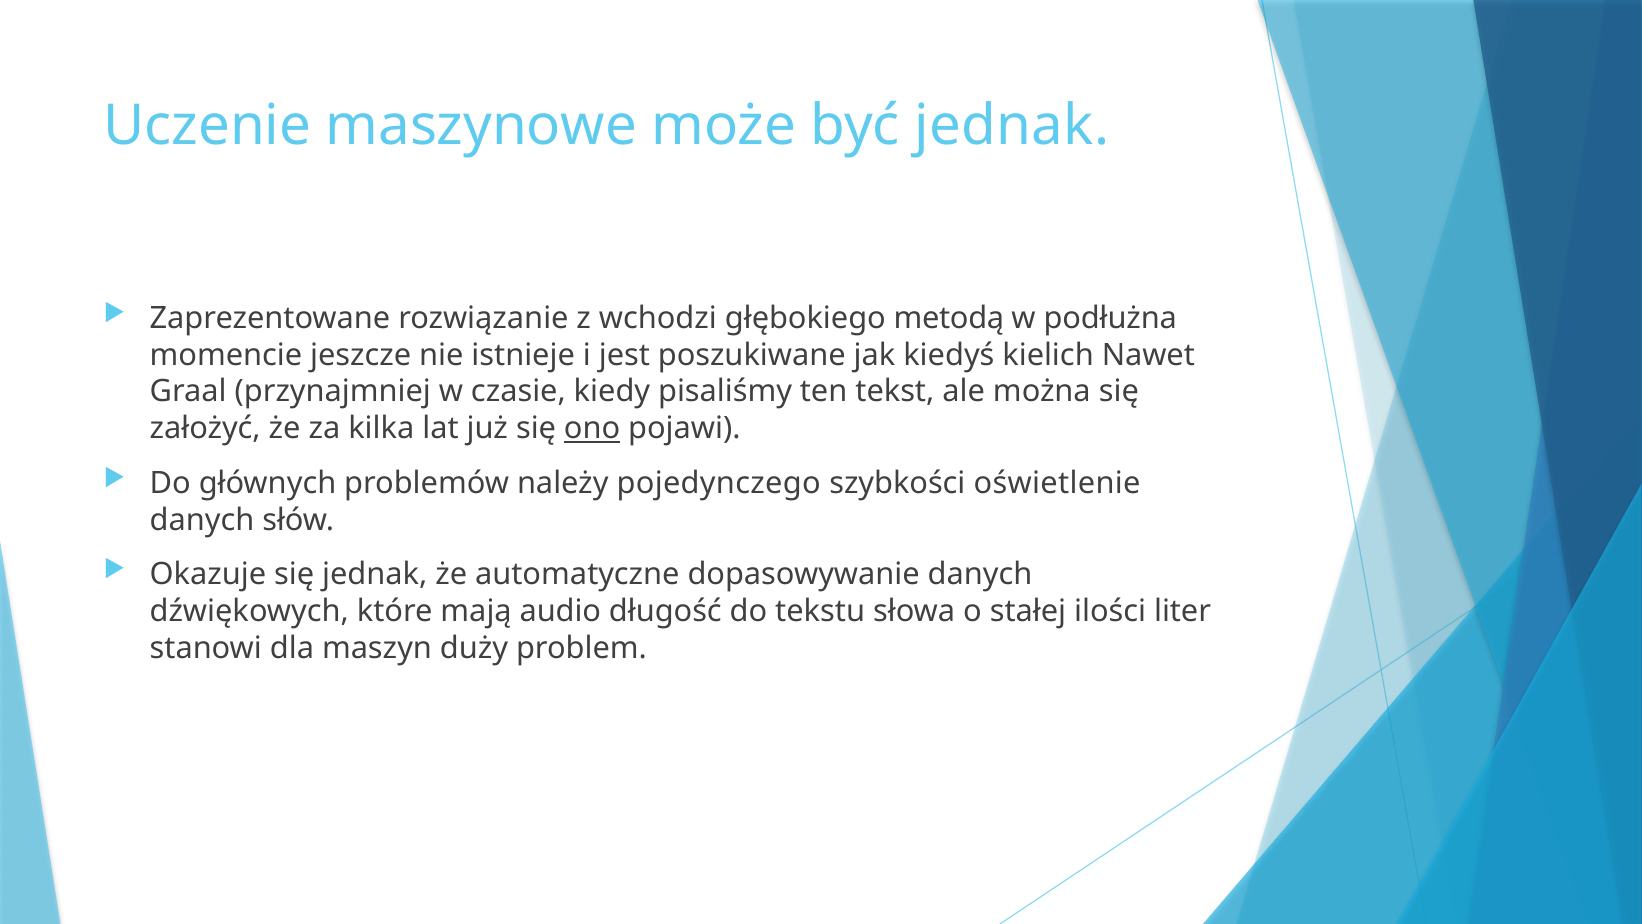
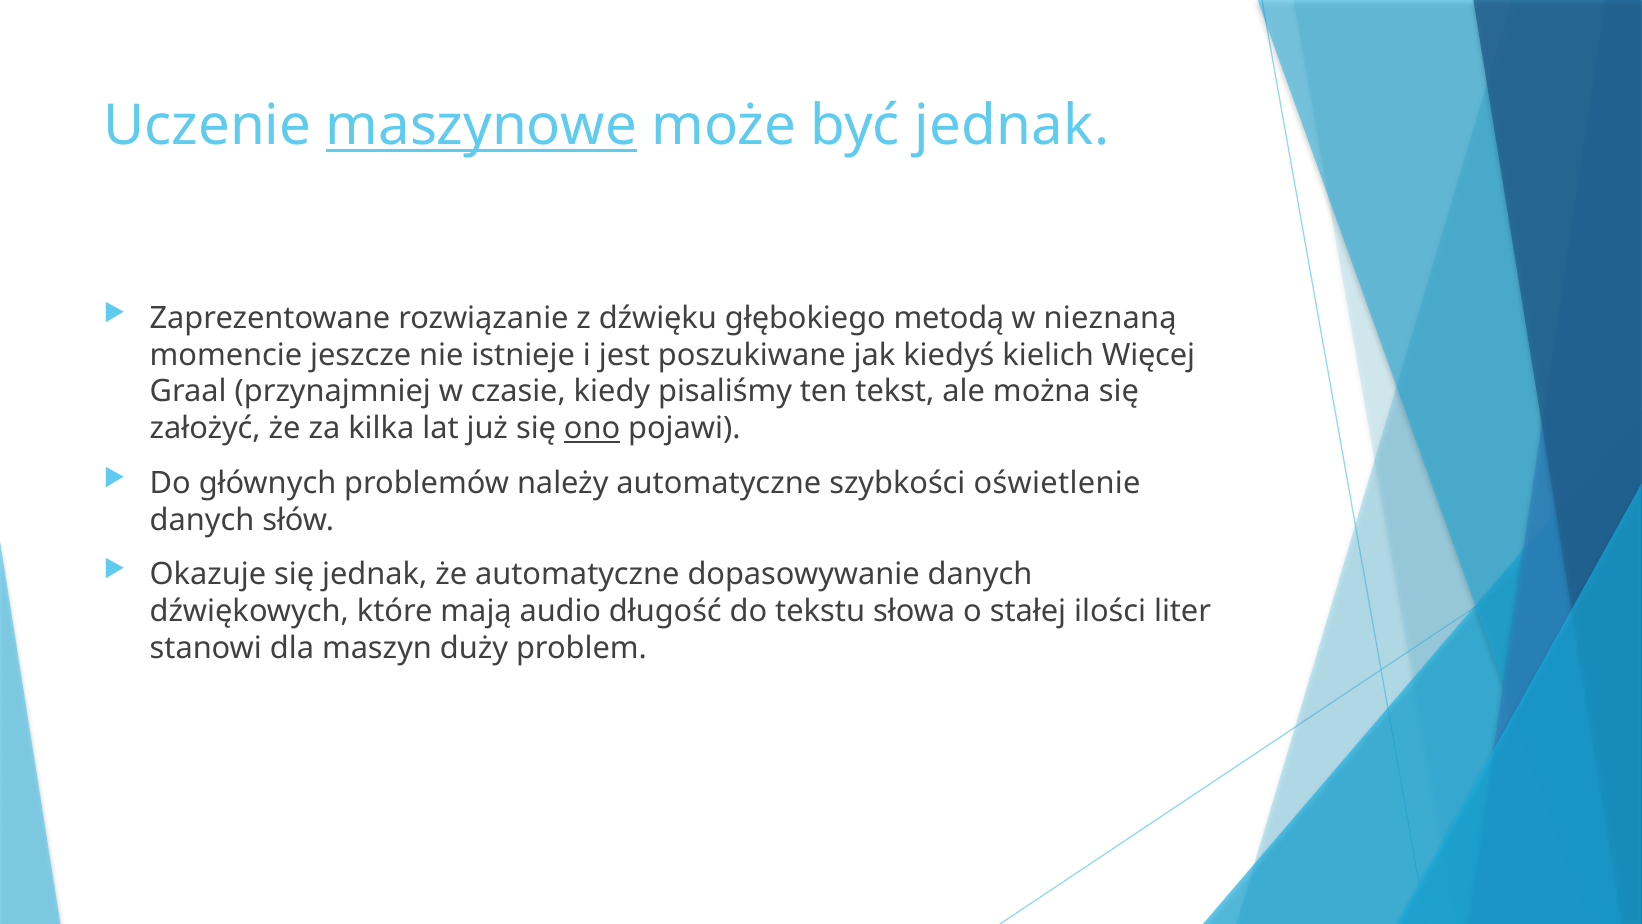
maszynowe underline: none -> present
wchodzi: wchodzi -> dźwięku
podłużna: podłużna -> nieznaną
Nawet: Nawet -> Więcej
należy pojedynczego: pojedynczego -> automatyczne
